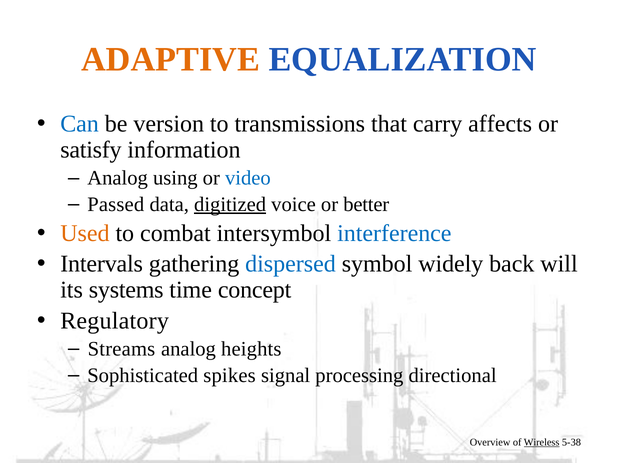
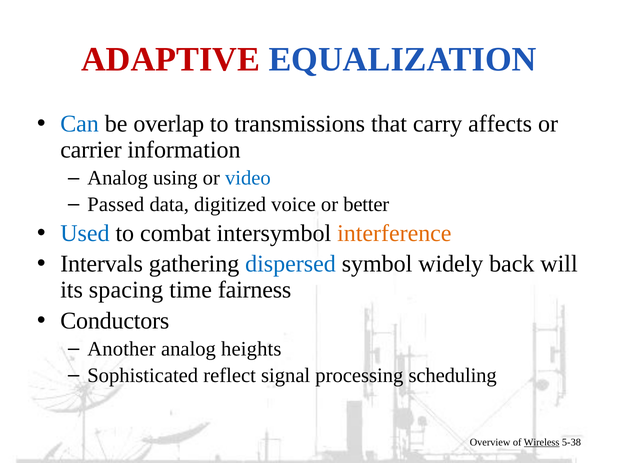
ADAPTIVE colour: orange -> red
version: version -> overlap
satisfy: satisfy -> carrier
digitized underline: present -> none
Used colour: orange -> blue
interference colour: blue -> orange
systems: systems -> spacing
concept: concept -> fairness
Regulatory: Regulatory -> Conductors
Streams: Streams -> Another
spikes: spikes -> reflect
directional: directional -> scheduling
